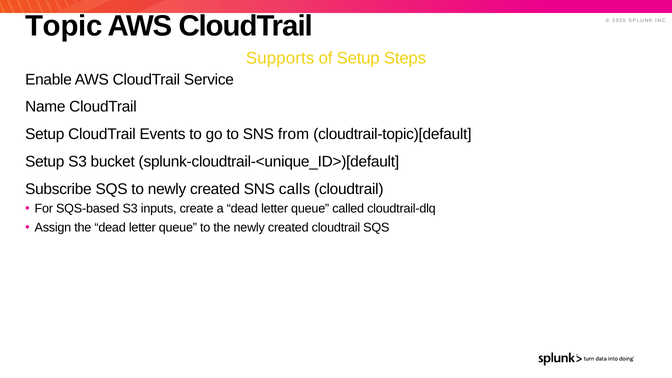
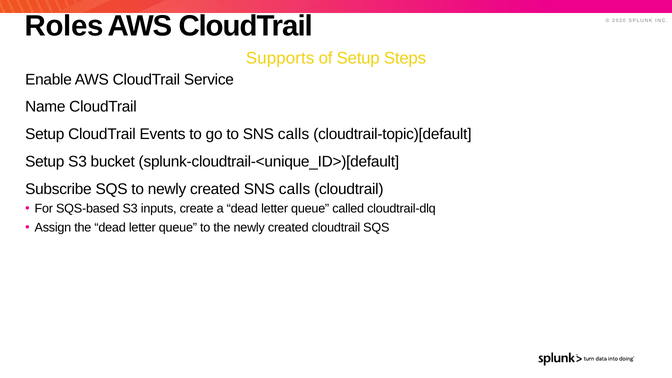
Topic: Topic -> Roles
to SNS from: from -> calls
